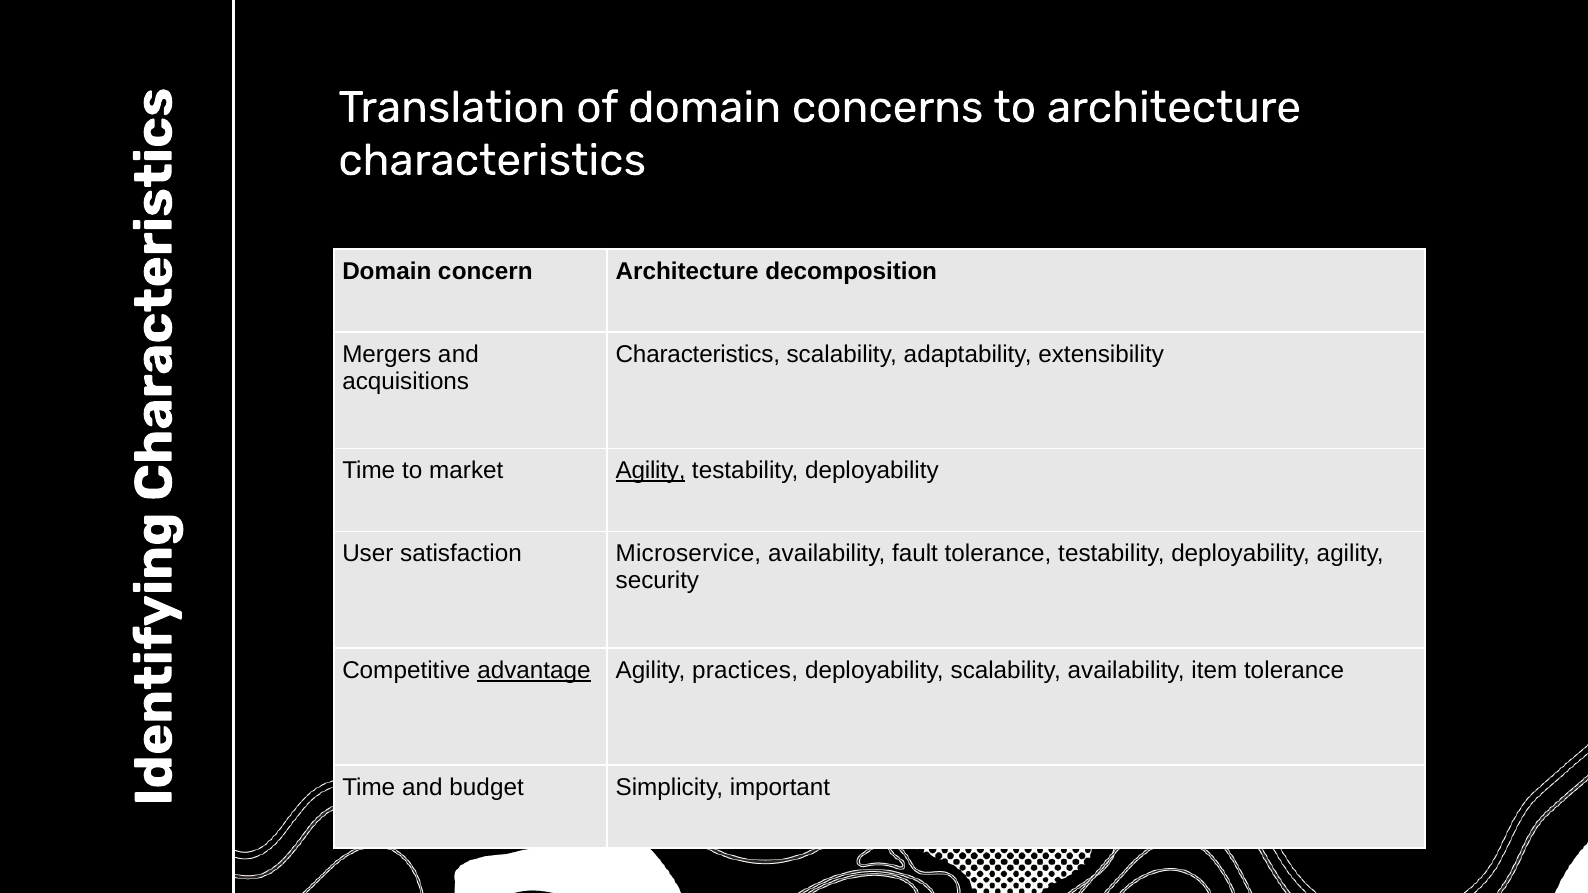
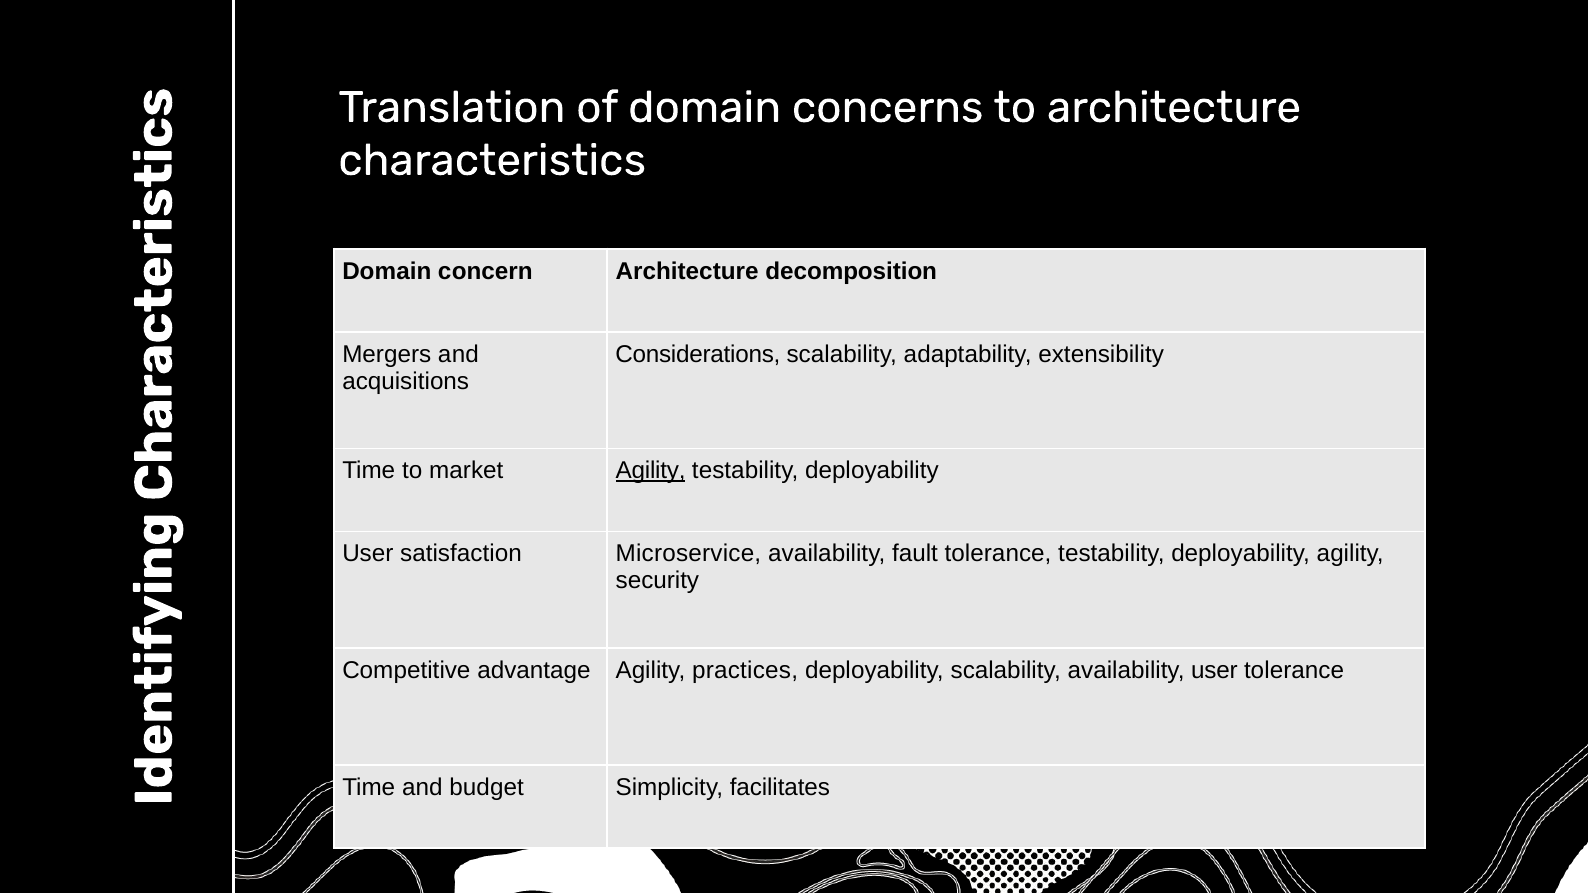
Characteristics at (698, 354): Characteristics -> Considerations
advantage underline: present -> none
availability item: item -> user
important: important -> facilitates
